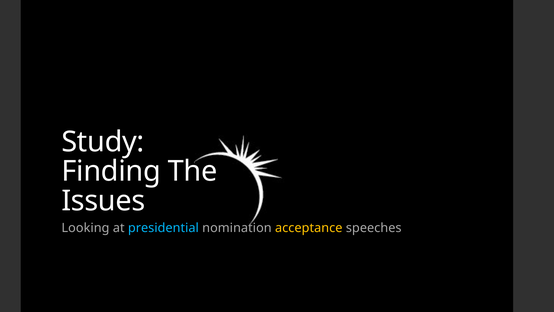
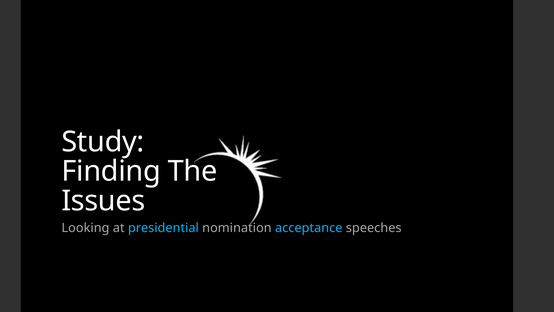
acceptance colour: yellow -> light blue
